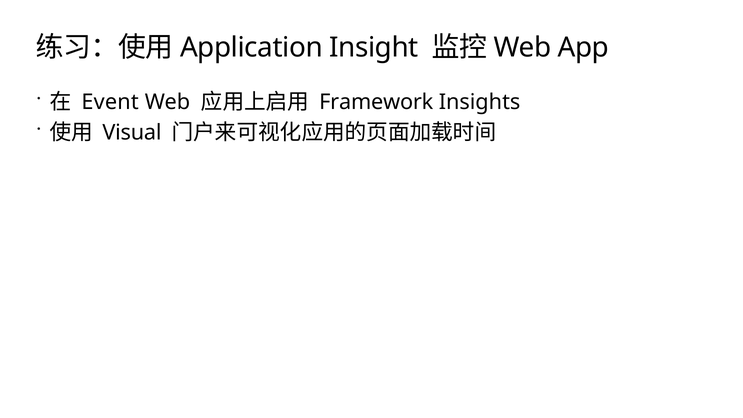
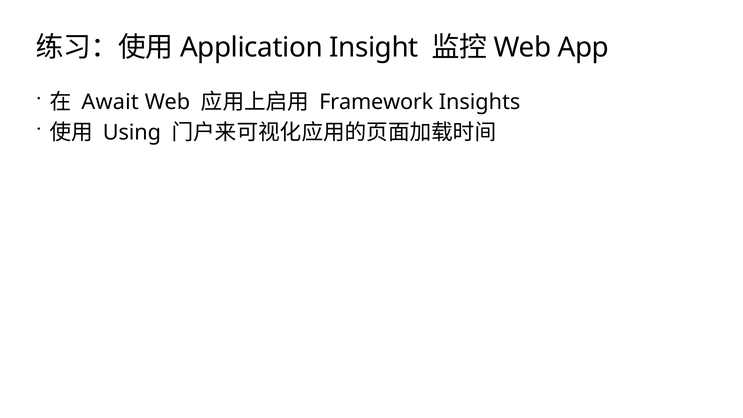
Event: Event -> Await
Visual: Visual -> Using
